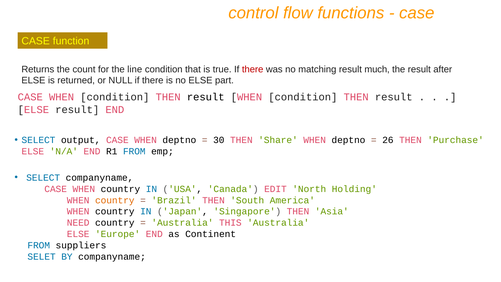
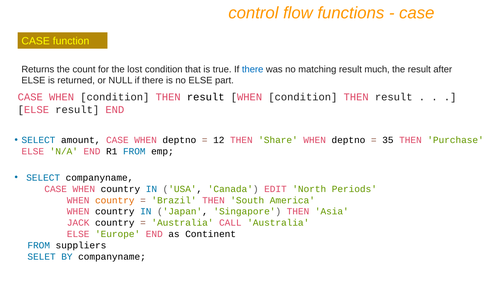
line: line -> lost
there at (253, 69) colour: red -> blue
output: output -> amount
30: 30 -> 12
26: 26 -> 35
Holding: Holding -> Periods
NEED: NEED -> JACK
THIS: THIS -> CALL
